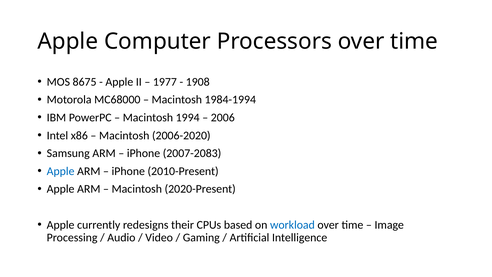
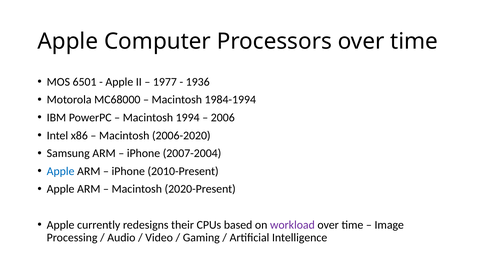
8675: 8675 -> 6501
1908: 1908 -> 1936
2007-2083: 2007-2083 -> 2007-2004
workload colour: blue -> purple
